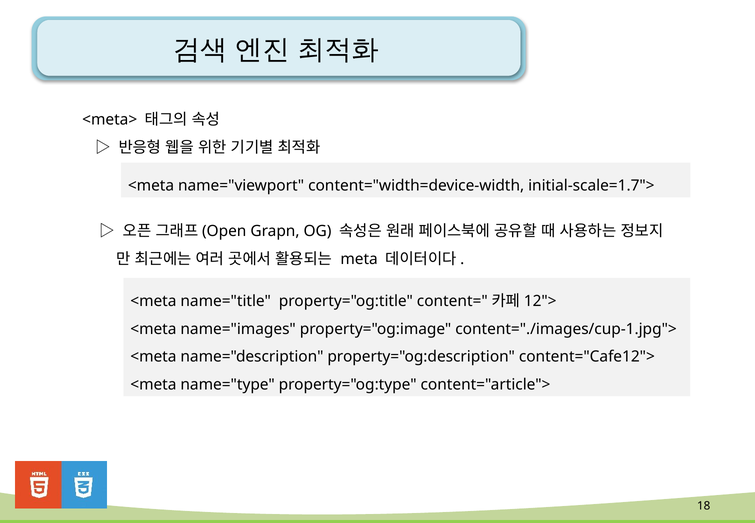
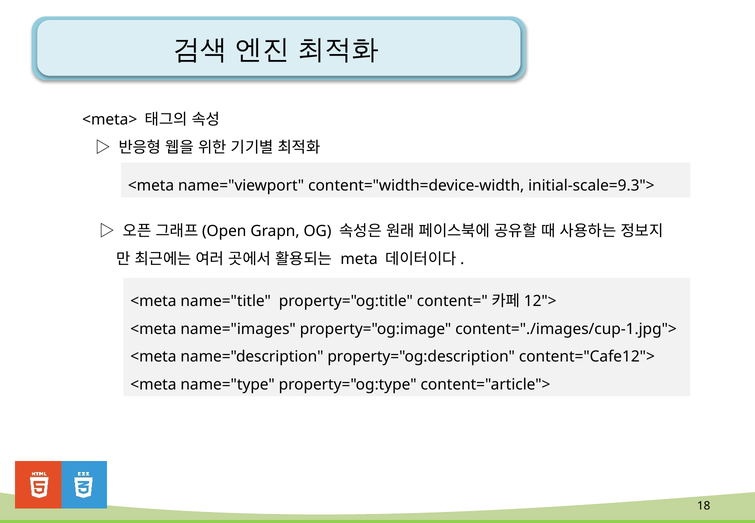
initial-scale=1.7">: initial-scale=1.7"> -> initial-scale=9.3">
